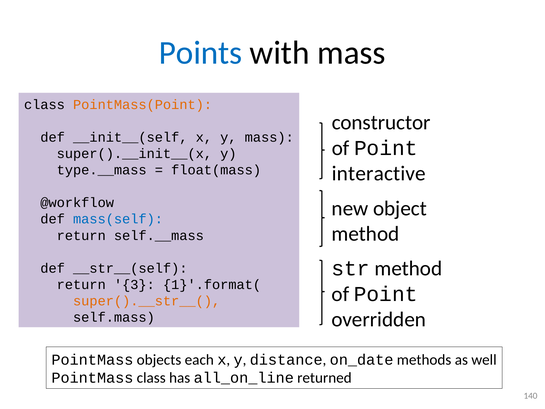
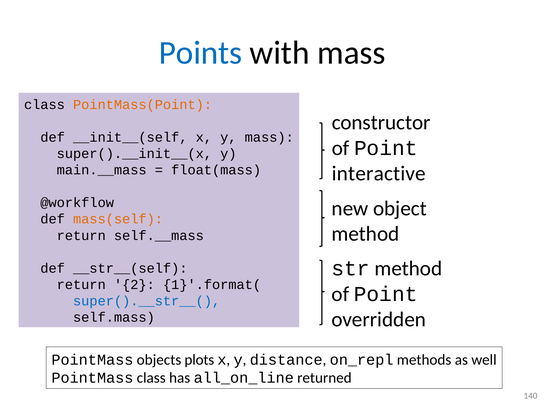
type.__mass: type.__mass -> main.__mass
mass(self colour: blue -> orange
3: 3 -> 2
super().__str__( colour: orange -> blue
each: each -> plots
on_date: on_date -> on_repl
